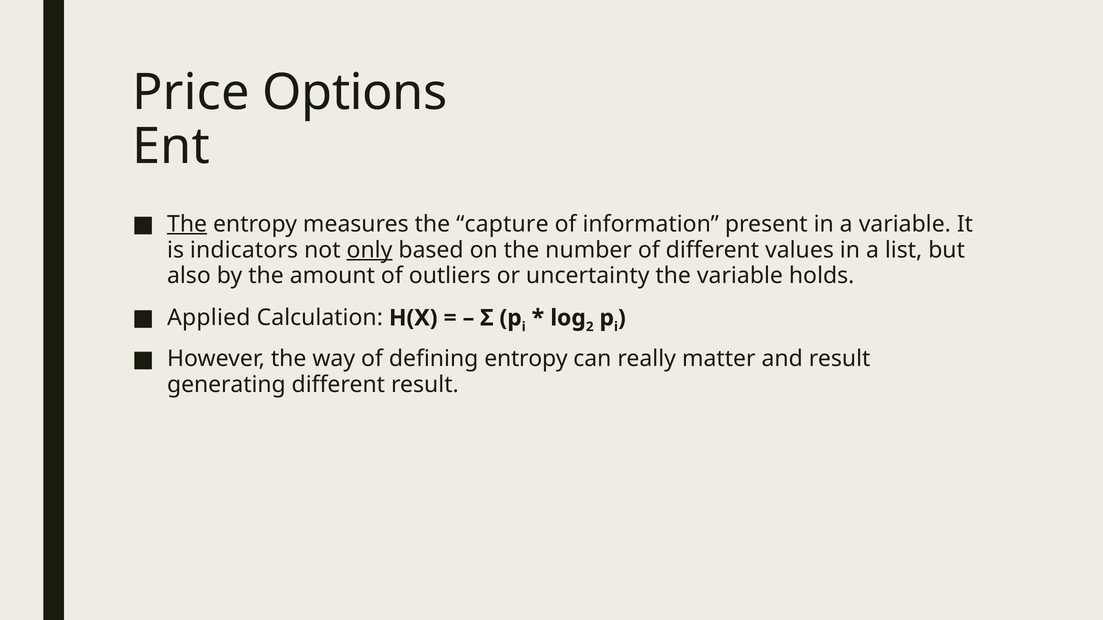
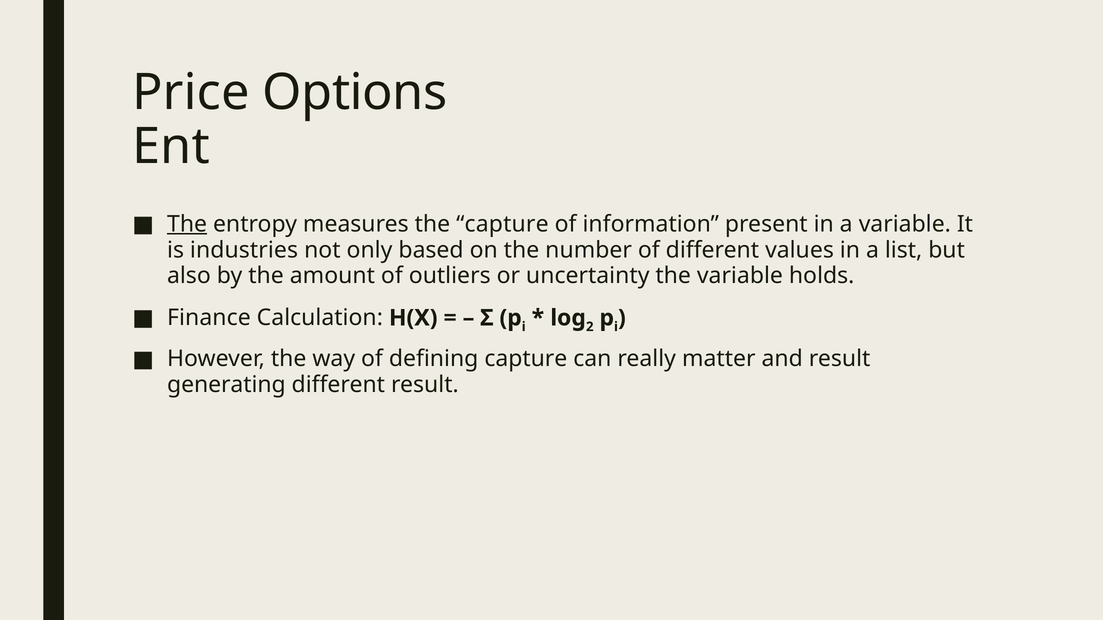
indicators: indicators -> industries
only underline: present -> none
Applied: Applied -> Finance
defining entropy: entropy -> capture
